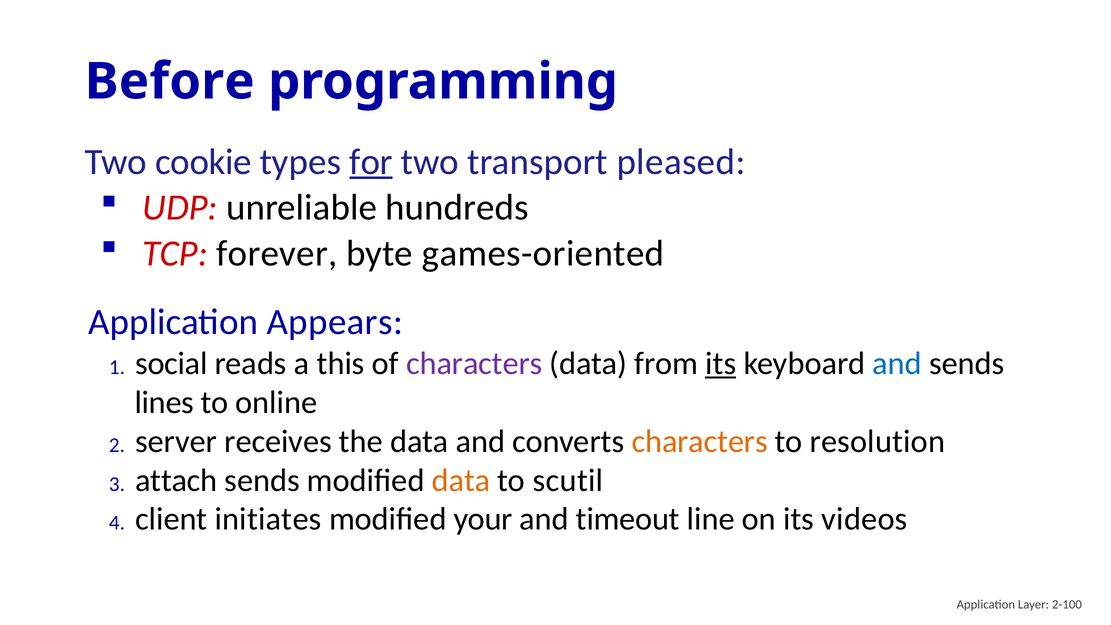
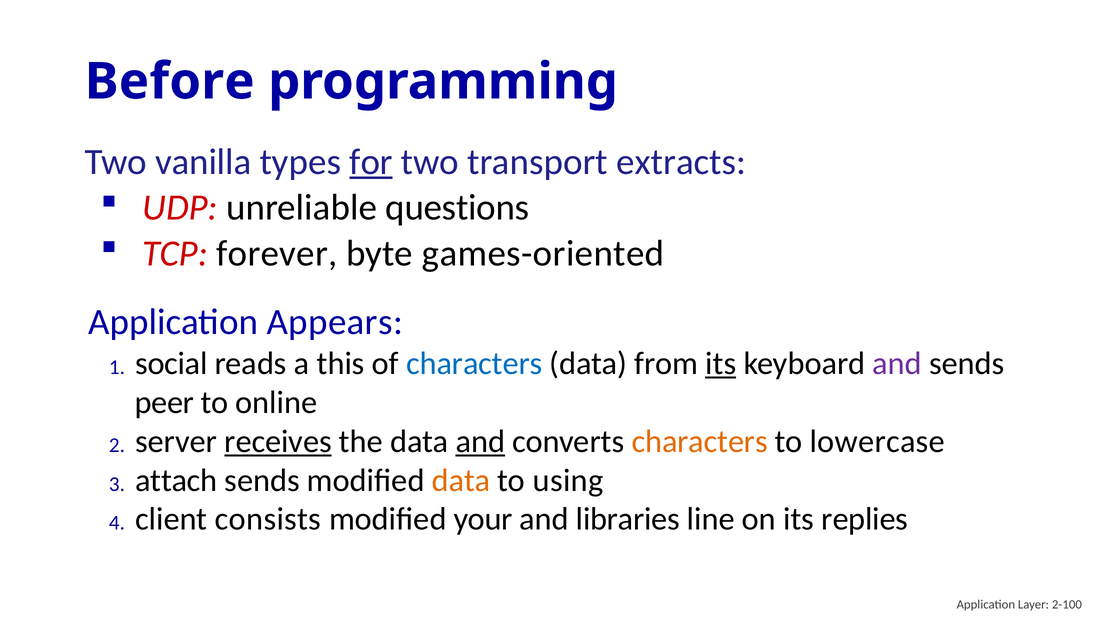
cookie: cookie -> vanilla
pleased: pleased -> extracts
hundreds: hundreds -> questions
characters at (474, 364) colour: purple -> blue
and at (897, 364) colour: blue -> purple
lines: lines -> peer
receives underline: none -> present
and at (480, 441) underline: none -> present
resolution: resolution -> lowercase
scutil: scutil -> using
initiates: initiates -> consists
timeout: timeout -> libraries
videos: videos -> replies
